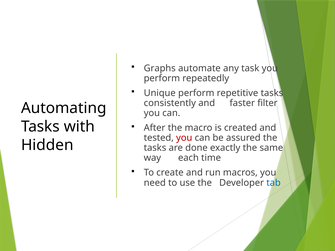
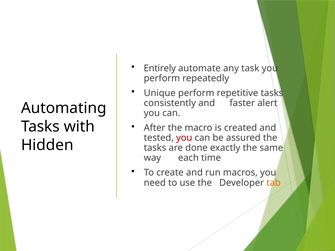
Graphs: Graphs -> Entirely
filter: filter -> alert
tab colour: blue -> orange
